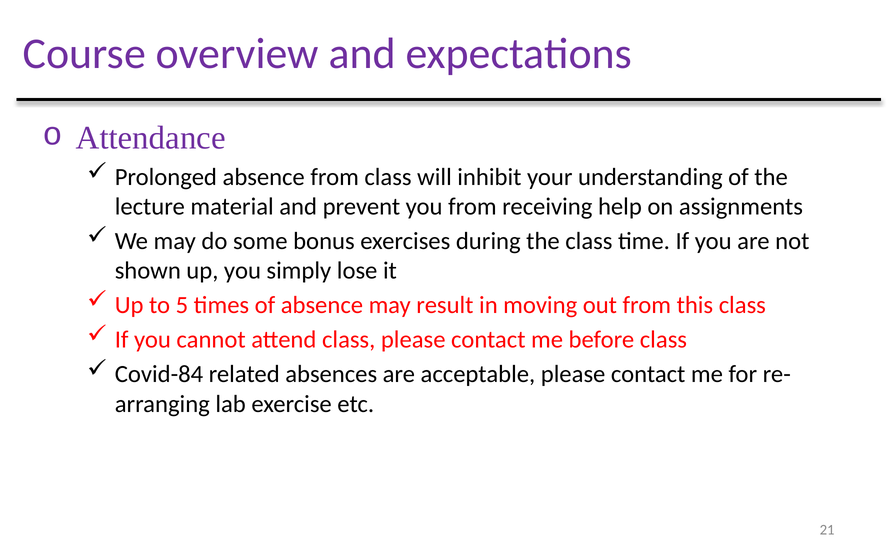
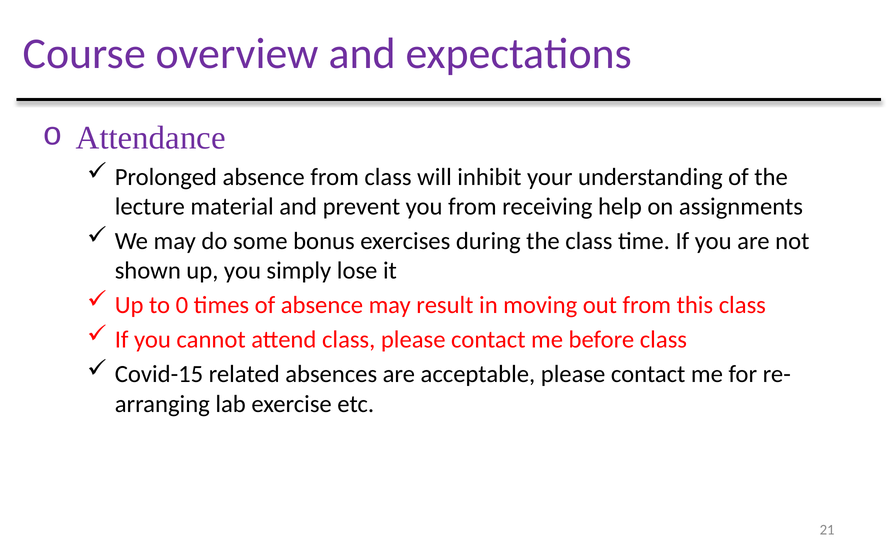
5: 5 -> 0
Covid-84: Covid-84 -> Covid-15
